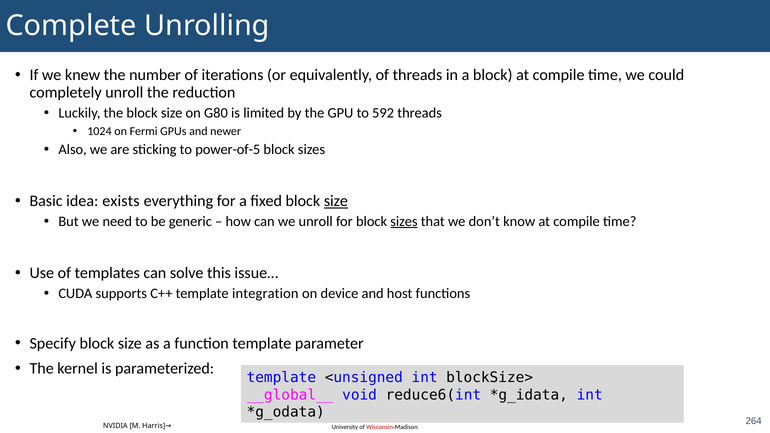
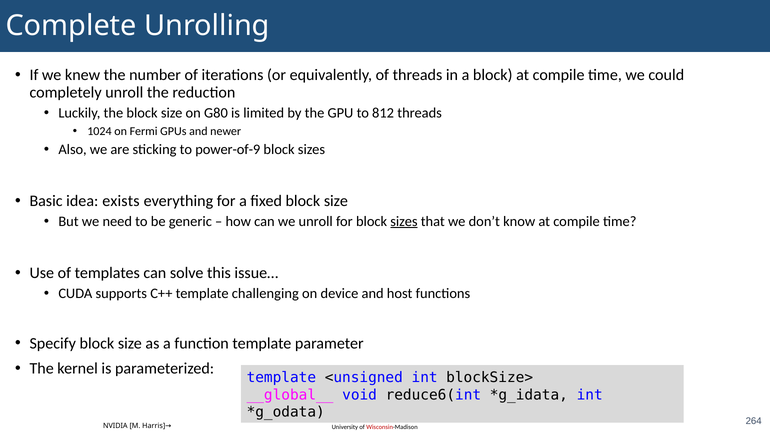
592: 592 -> 812
power-of-5: power-of-5 -> power-of-9
size at (336, 201) underline: present -> none
integration: integration -> challenging
